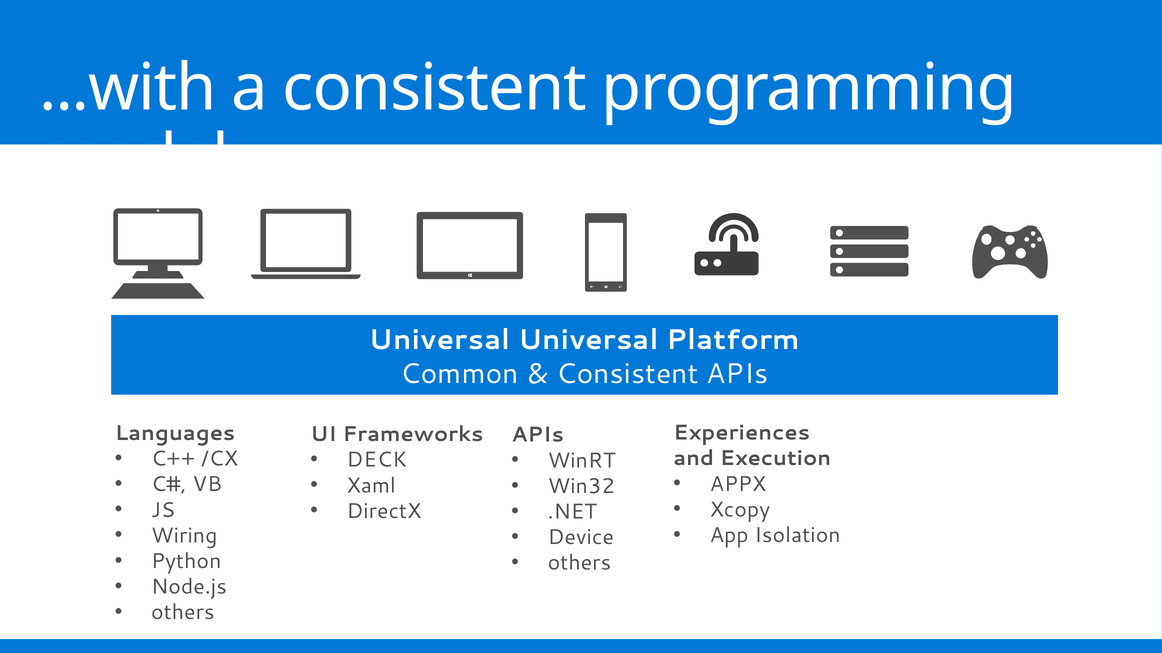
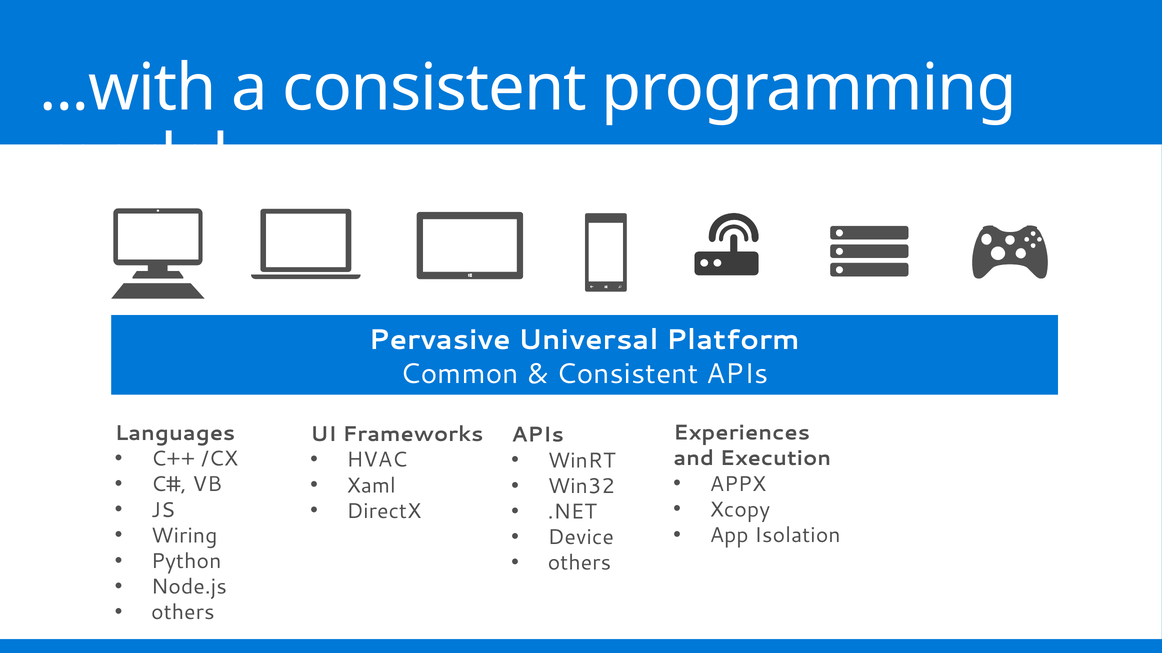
Universal at (440, 340): Universal -> Pervasive
DECK: DECK -> HVAC
